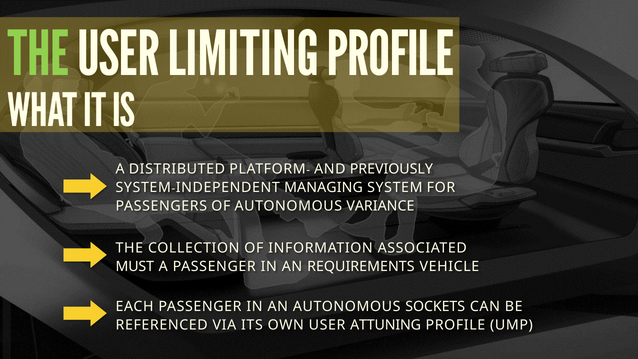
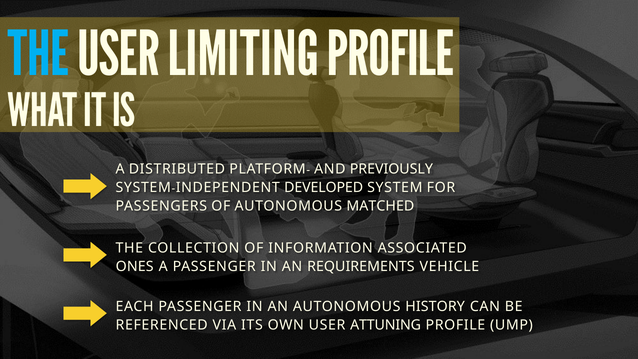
THE at (39, 55) colour: light green -> light blue
MANAGING: MANAGING -> DEVELOPED
VARIANCE: VARIANCE -> MATCHED
MUST: MUST -> ONES
SOCKETS: SOCKETS -> HISTORY
